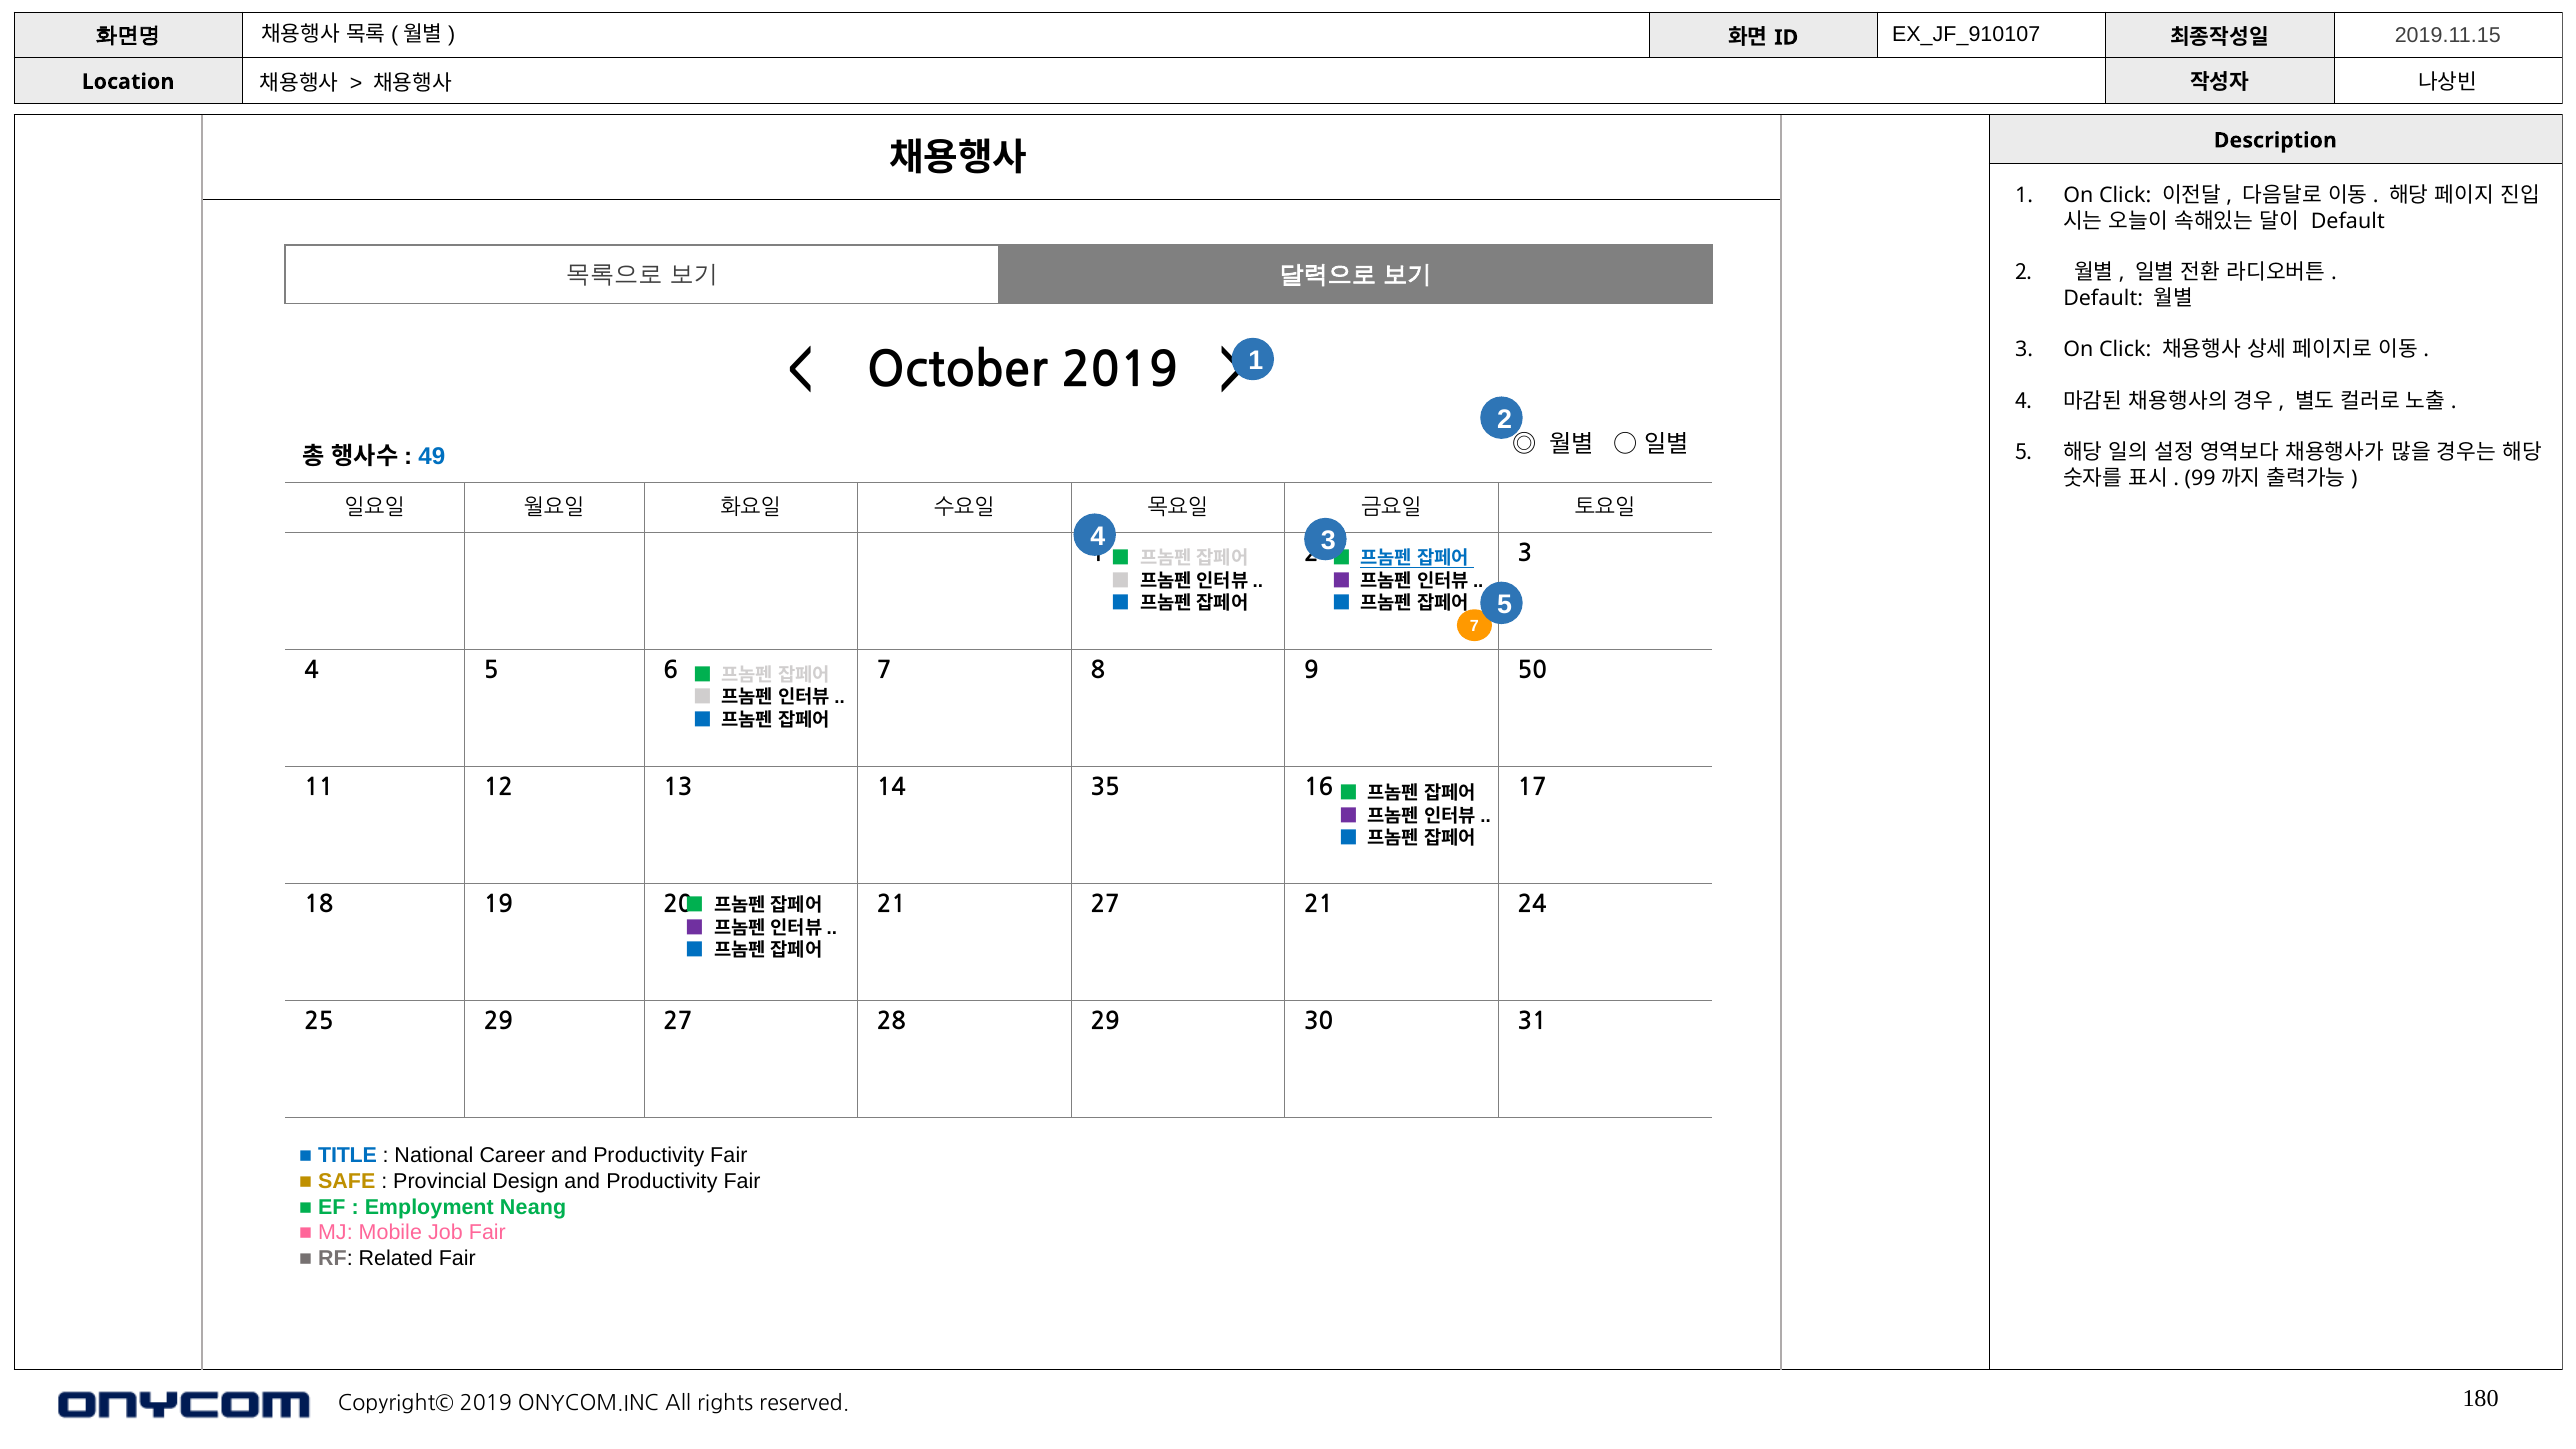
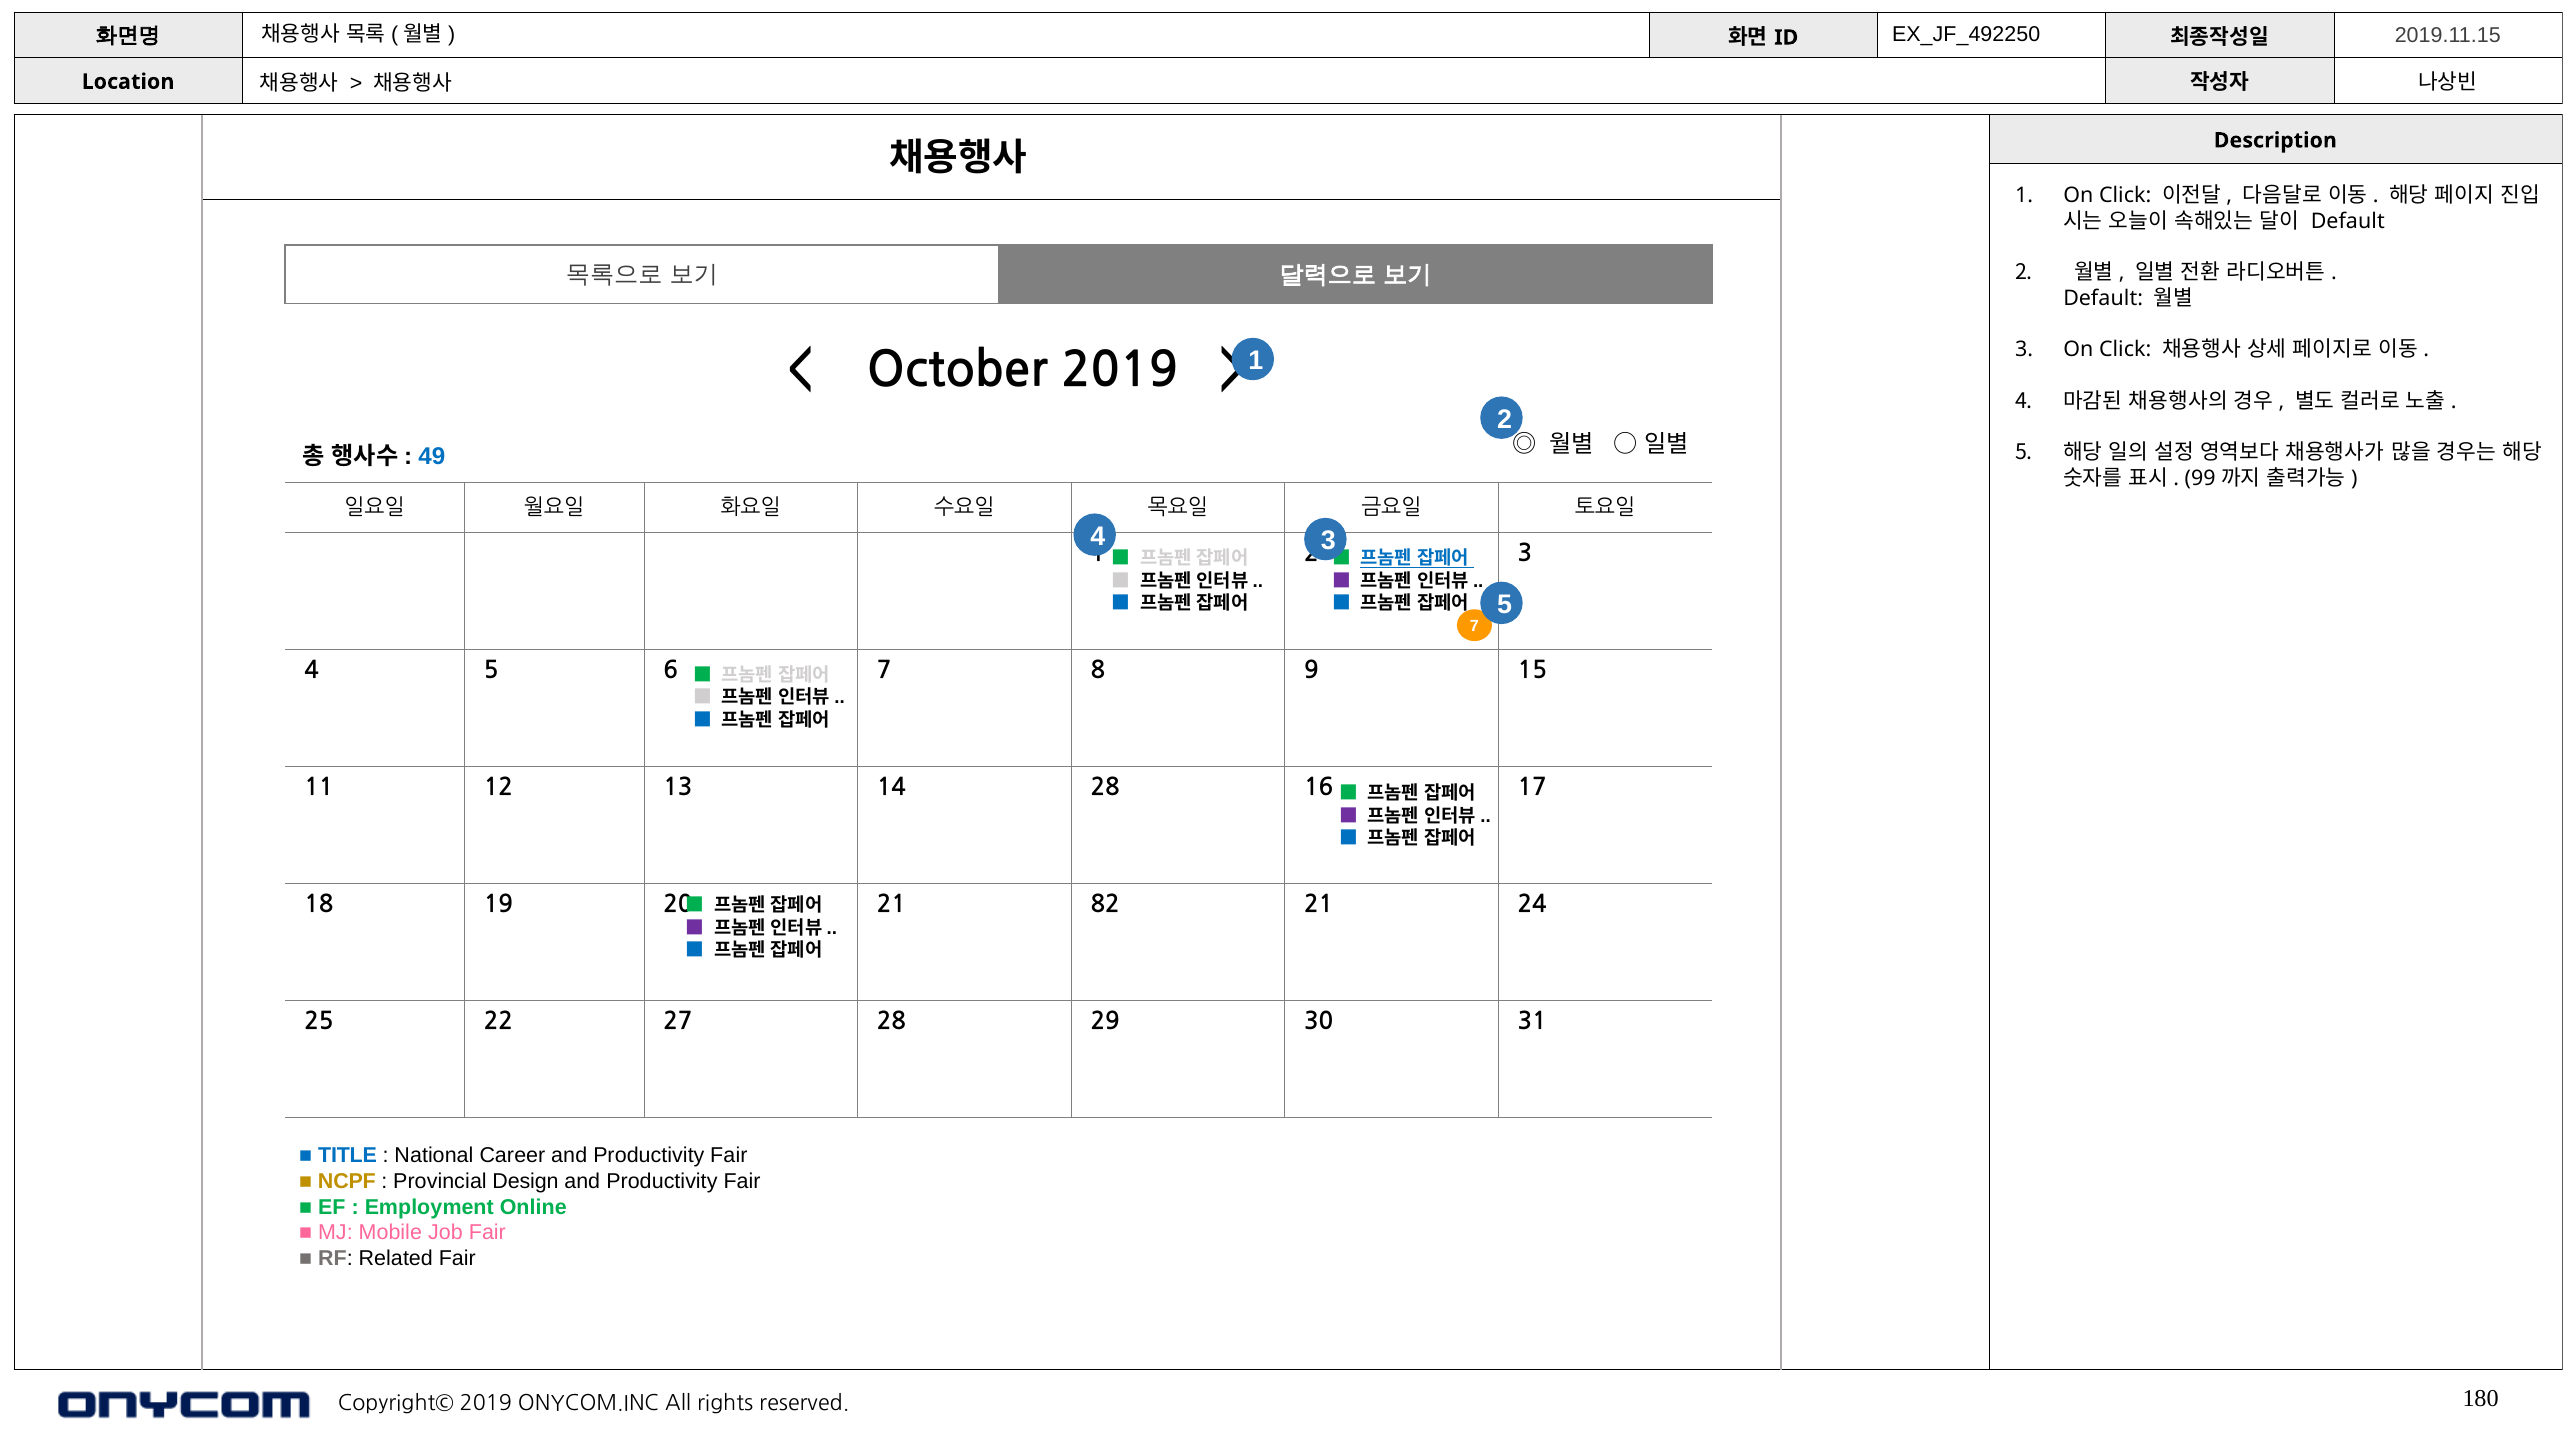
EX_JF_910107: EX_JF_910107 -> EX_JF_492250
50: 50 -> 15
14 35: 35 -> 28
21 27: 27 -> 82
25 29: 29 -> 22
SAFE: SAFE -> NCPF
Neang: Neang -> Online
